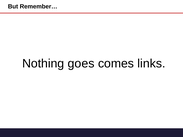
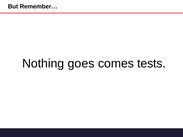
links: links -> tests
